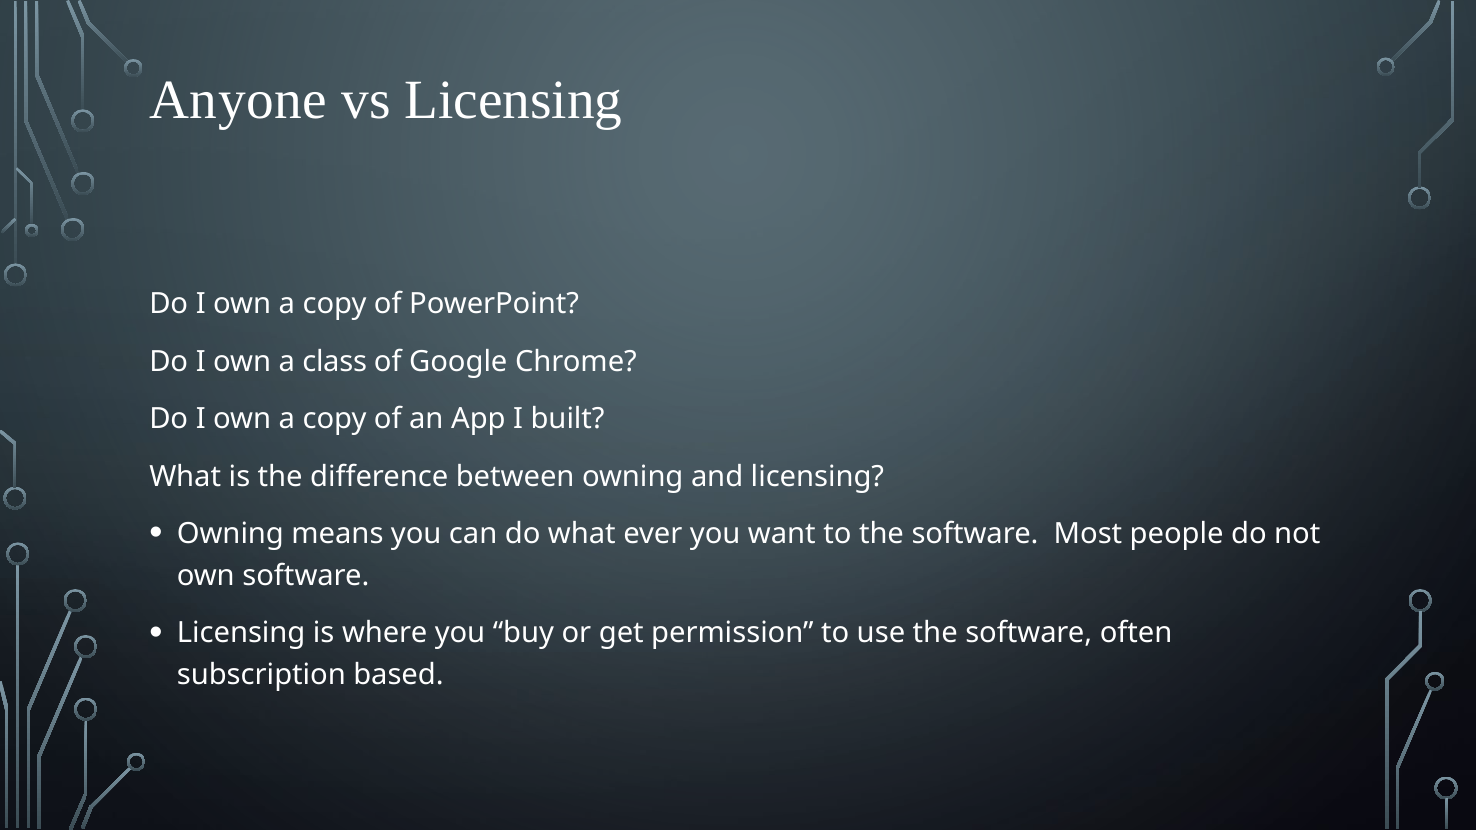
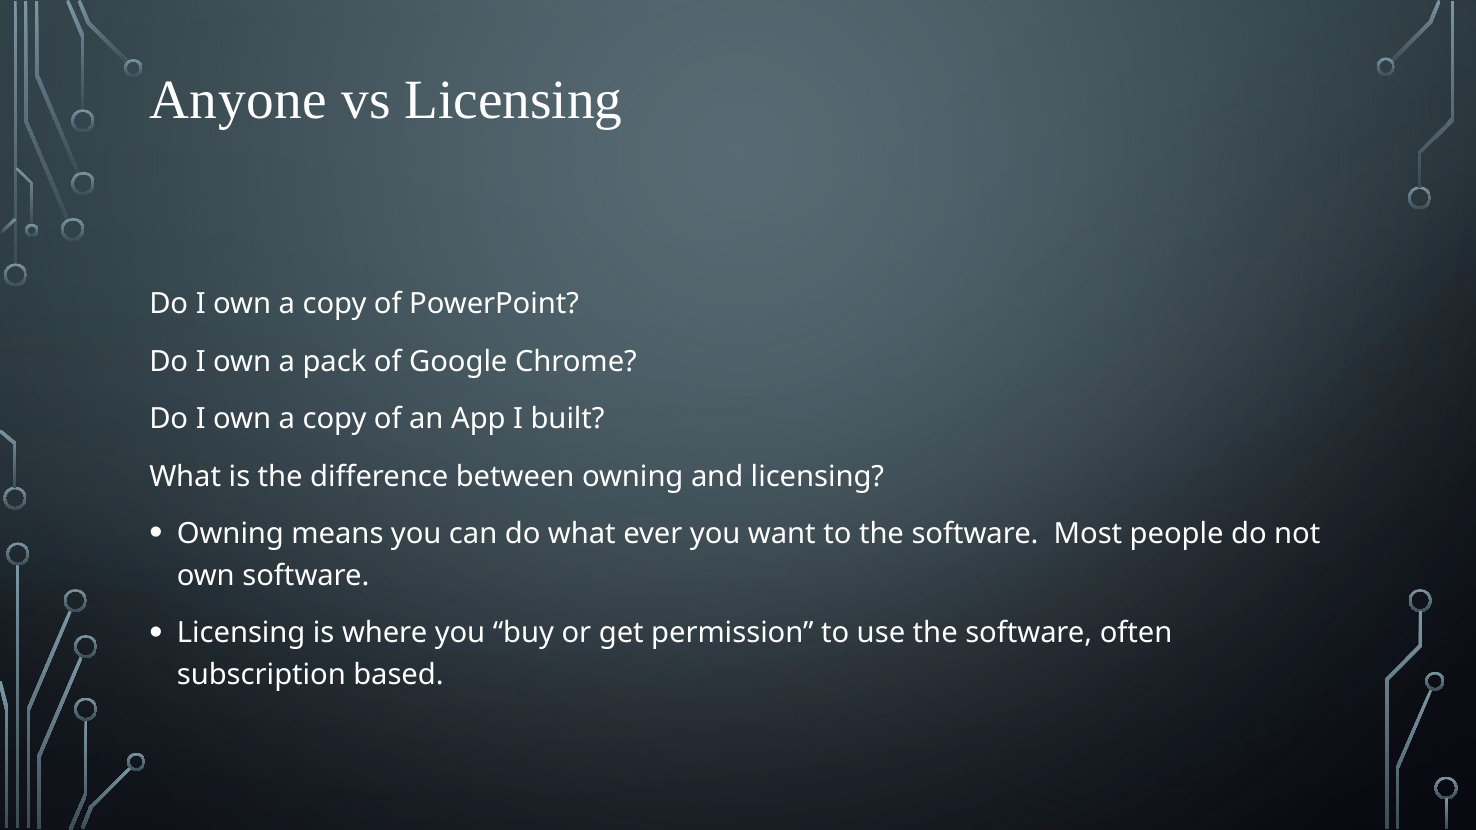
class: class -> pack
